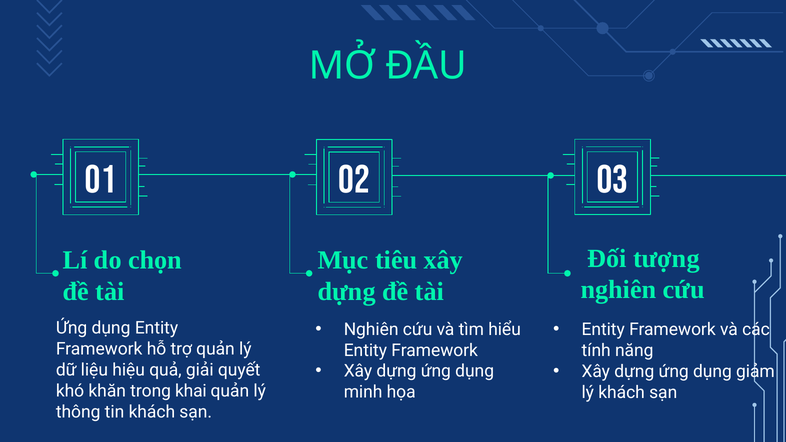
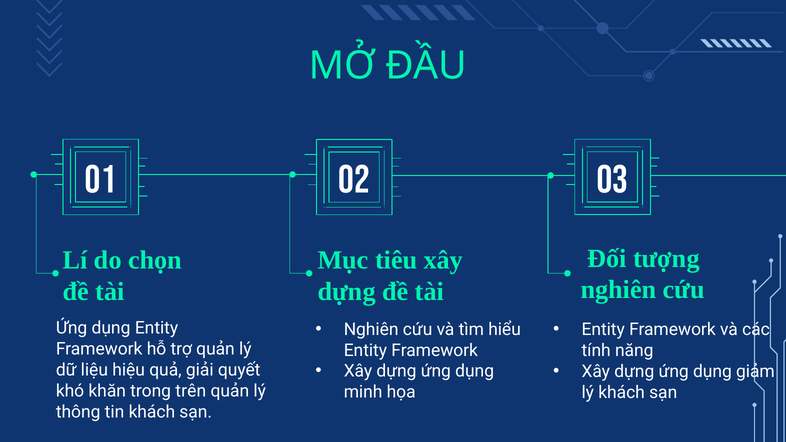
khai: khai -> trên
